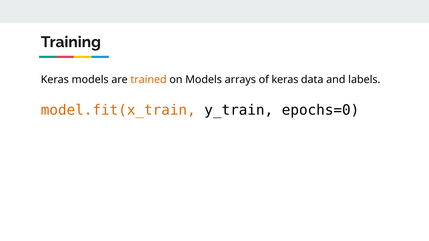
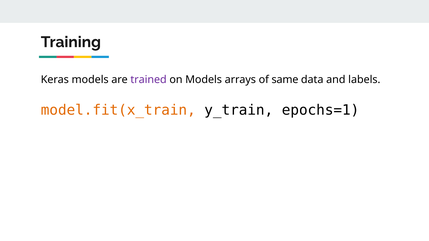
trained colour: orange -> purple
of keras: keras -> same
epochs=0: epochs=0 -> epochs=1
